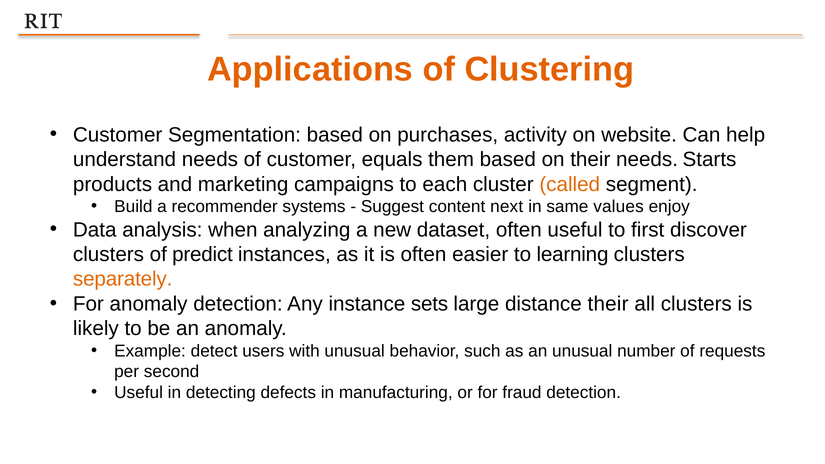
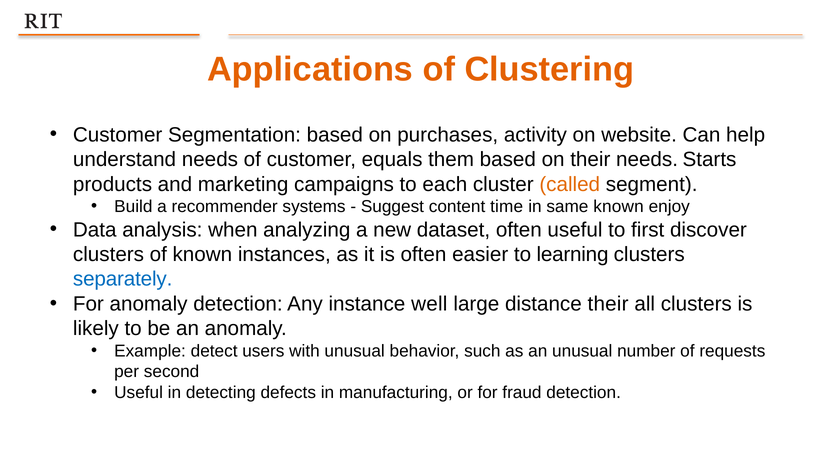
next: next -> time
same values: values -> known
of predict: predict -> known
separately colour: orange -> blue
sets: sets -> well
